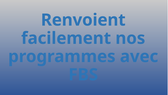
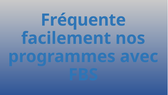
Renvoient: Renvoient -> Fréquente
